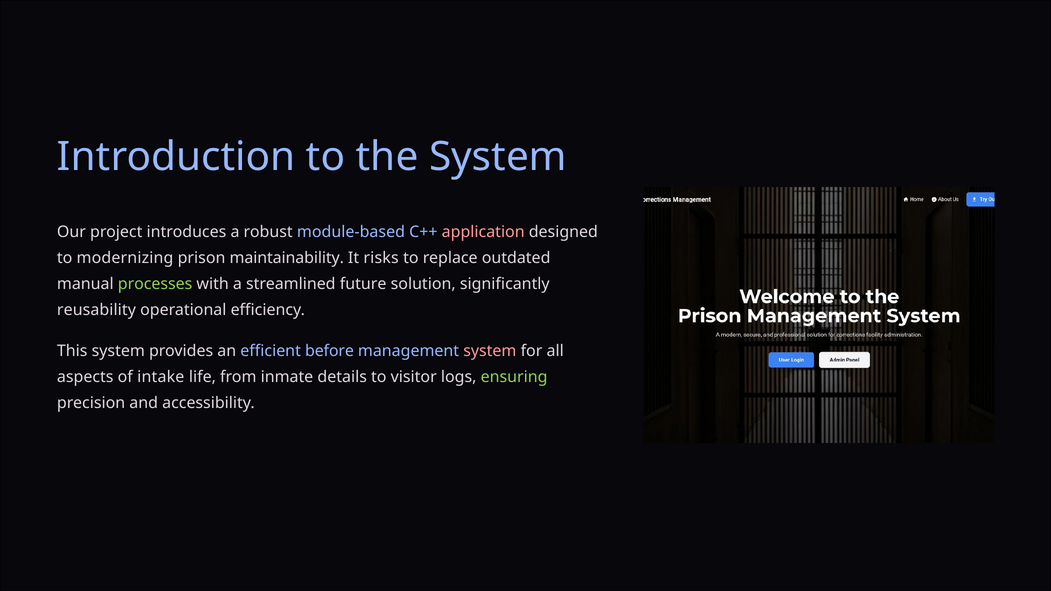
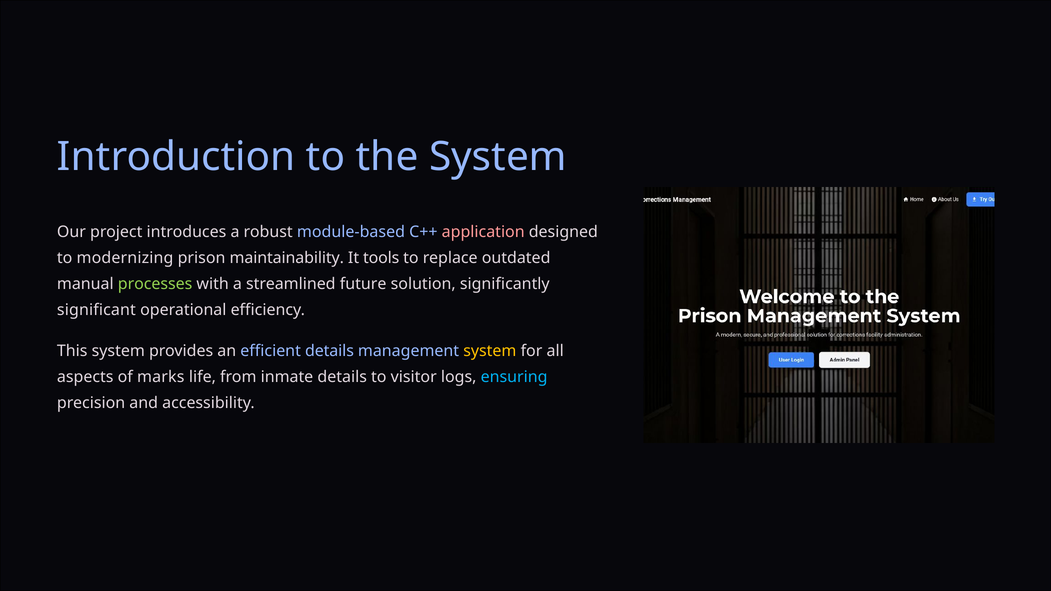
risks: risks -> tools
reusability: reusability -> significant
efficient before: before -> details
system at (490, 351) colour: pink -> yellow
intake: intake -> marks
ensuring colour: light green -> light blue
